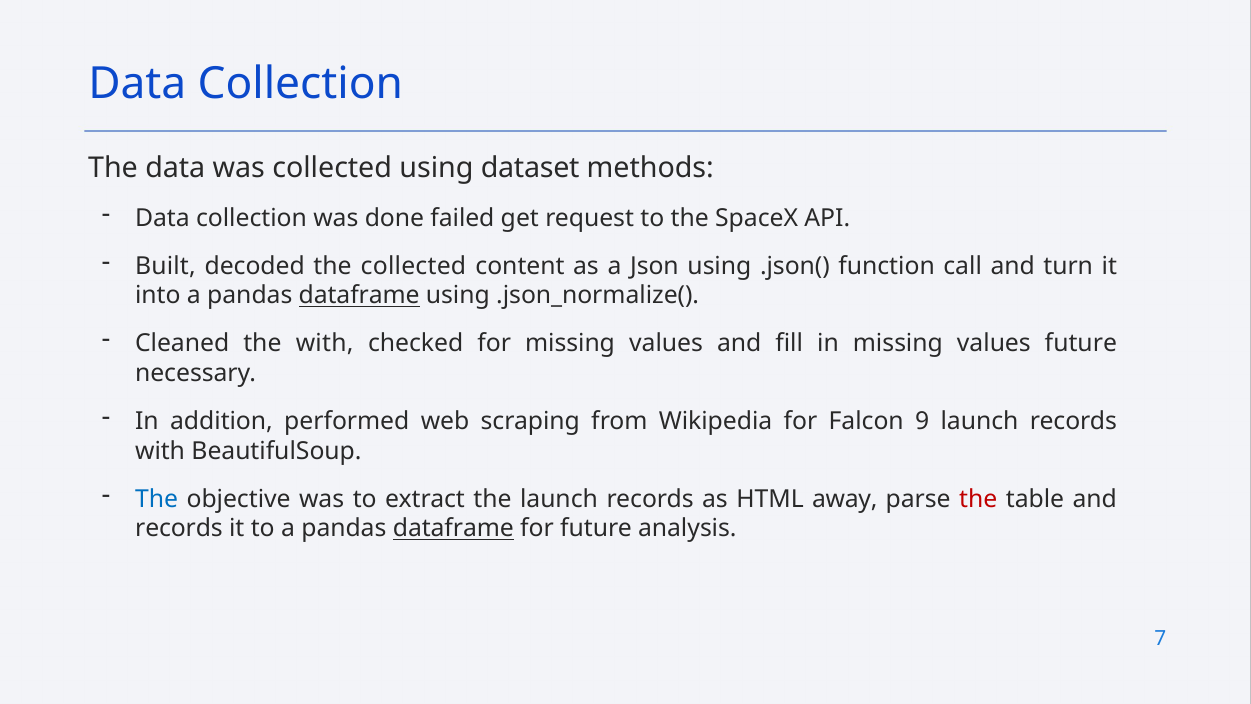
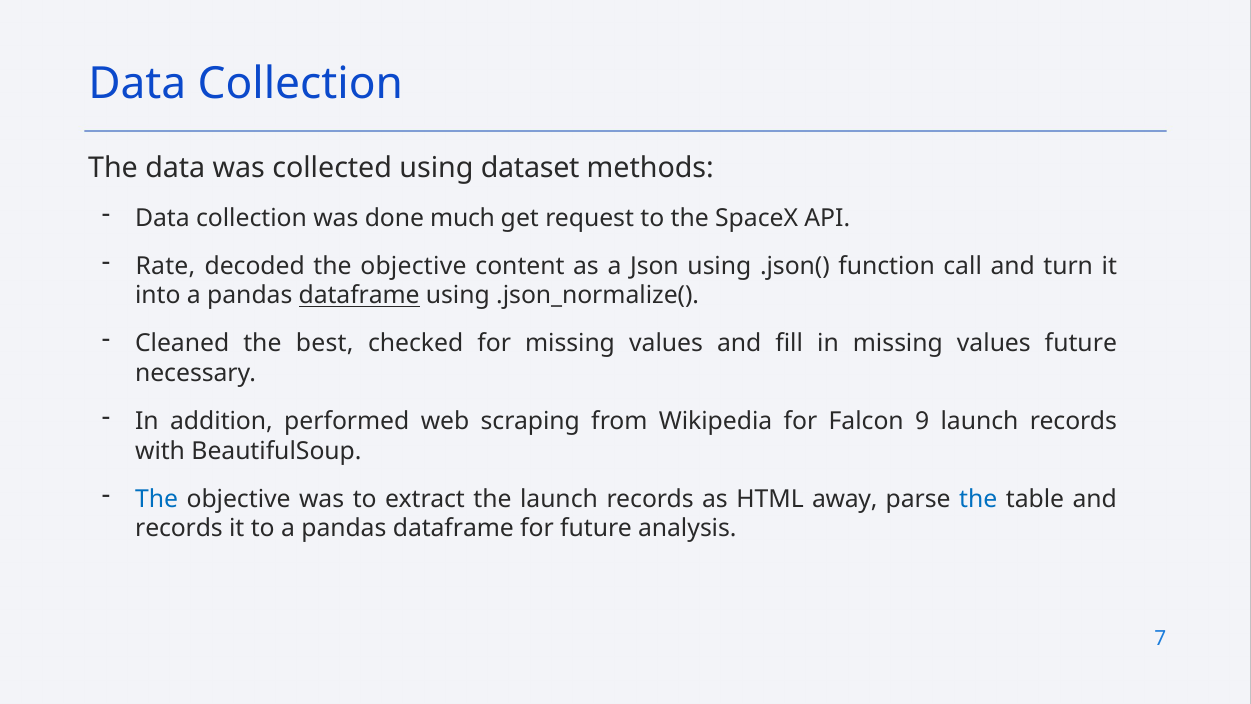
failed: failed -> much
Built: Built -> Rate
decoded the collected: collected -> objective
the with: with -> best
the at (978, 499) colour: red -> blue
dataframe at (453, 528) underline: present -> none
